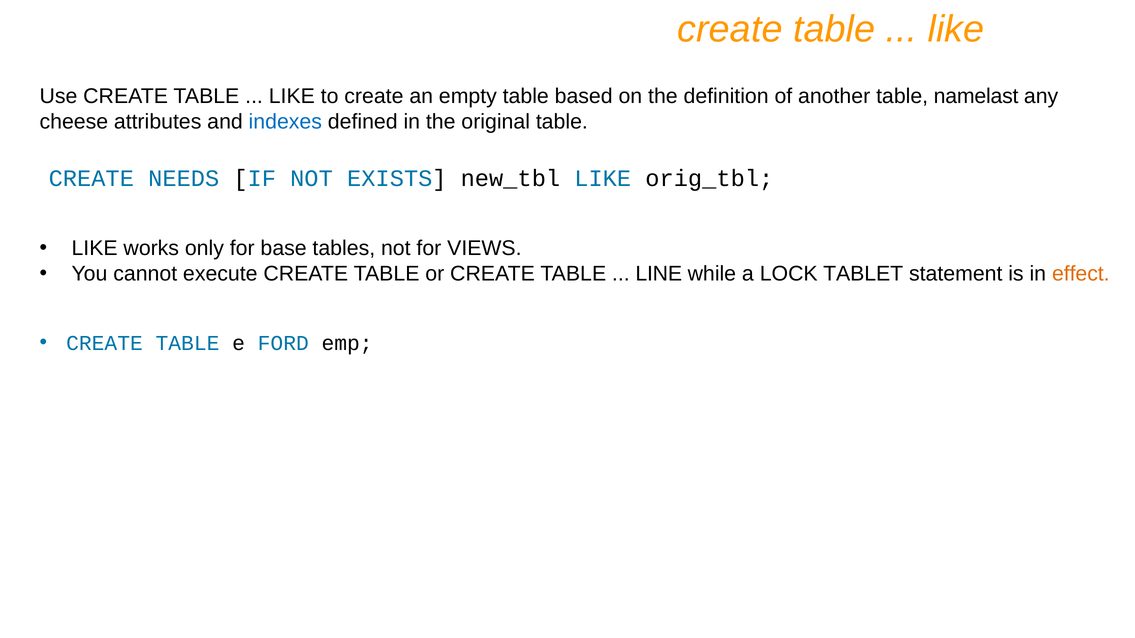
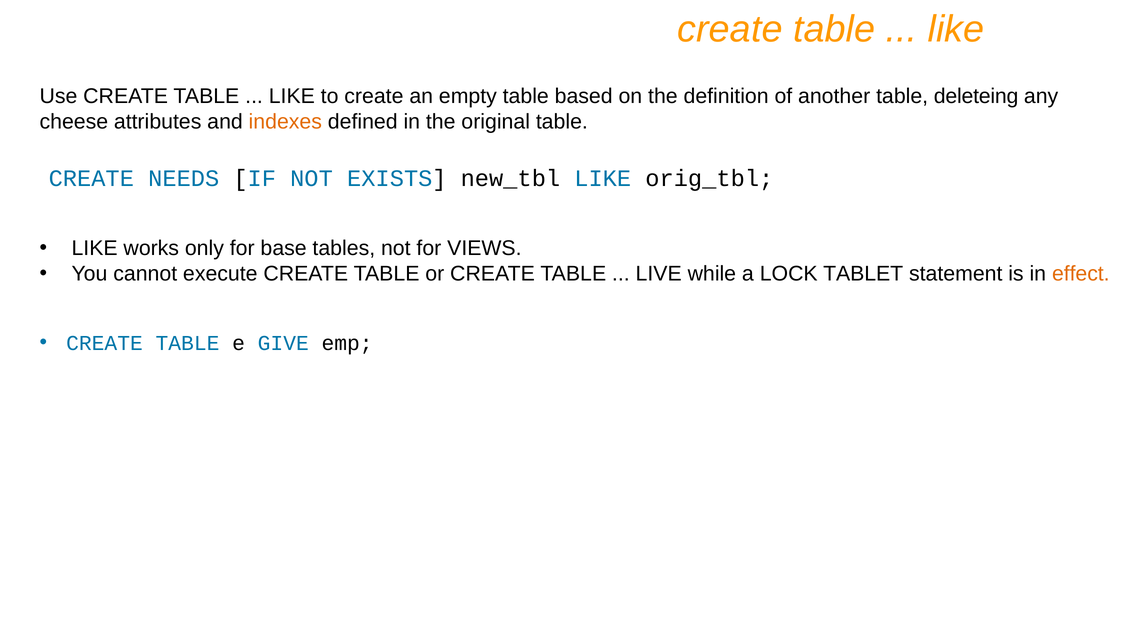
namelast: namelast -> deleteing
indexes colour: blue -> orange
LINE: LINE -> LIVE
FORD: FORD -> GIVE
